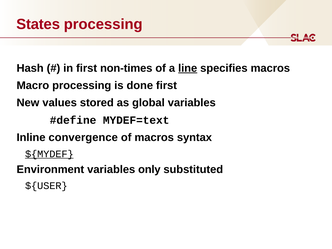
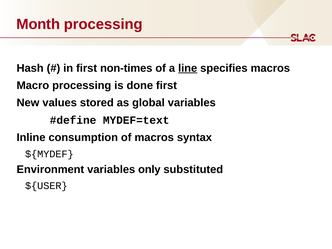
States: States -> Month
convergence: convergence -> consumption
${MYDEF underline: present -> none
